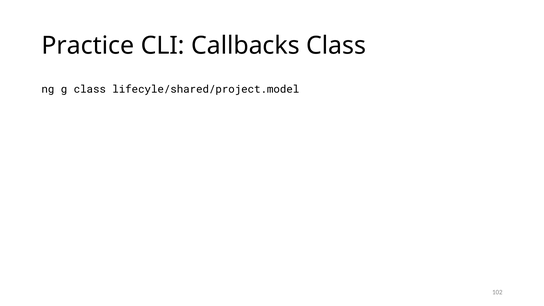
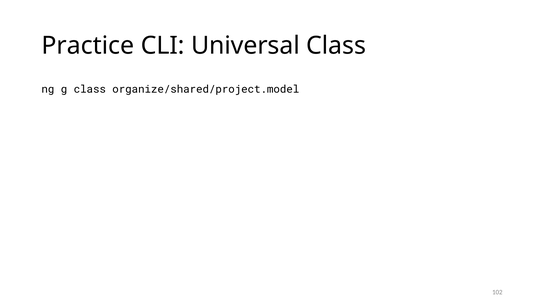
Callbacks: Callbacks -> Universal
lifecyle/shared/project.model: lifecyle/shared/project.model -> organize/shared/project.model
